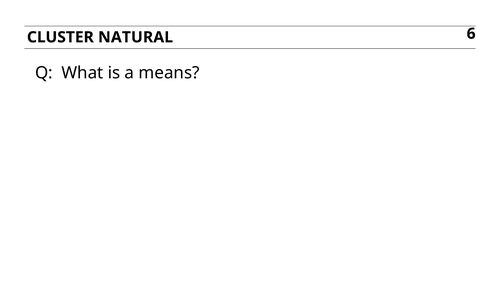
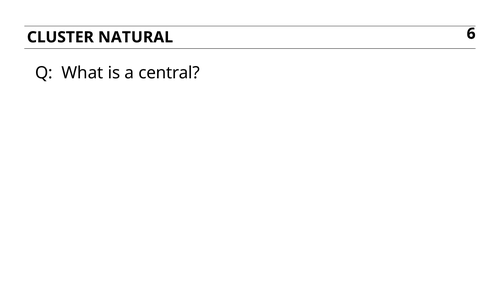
means: means -> central
